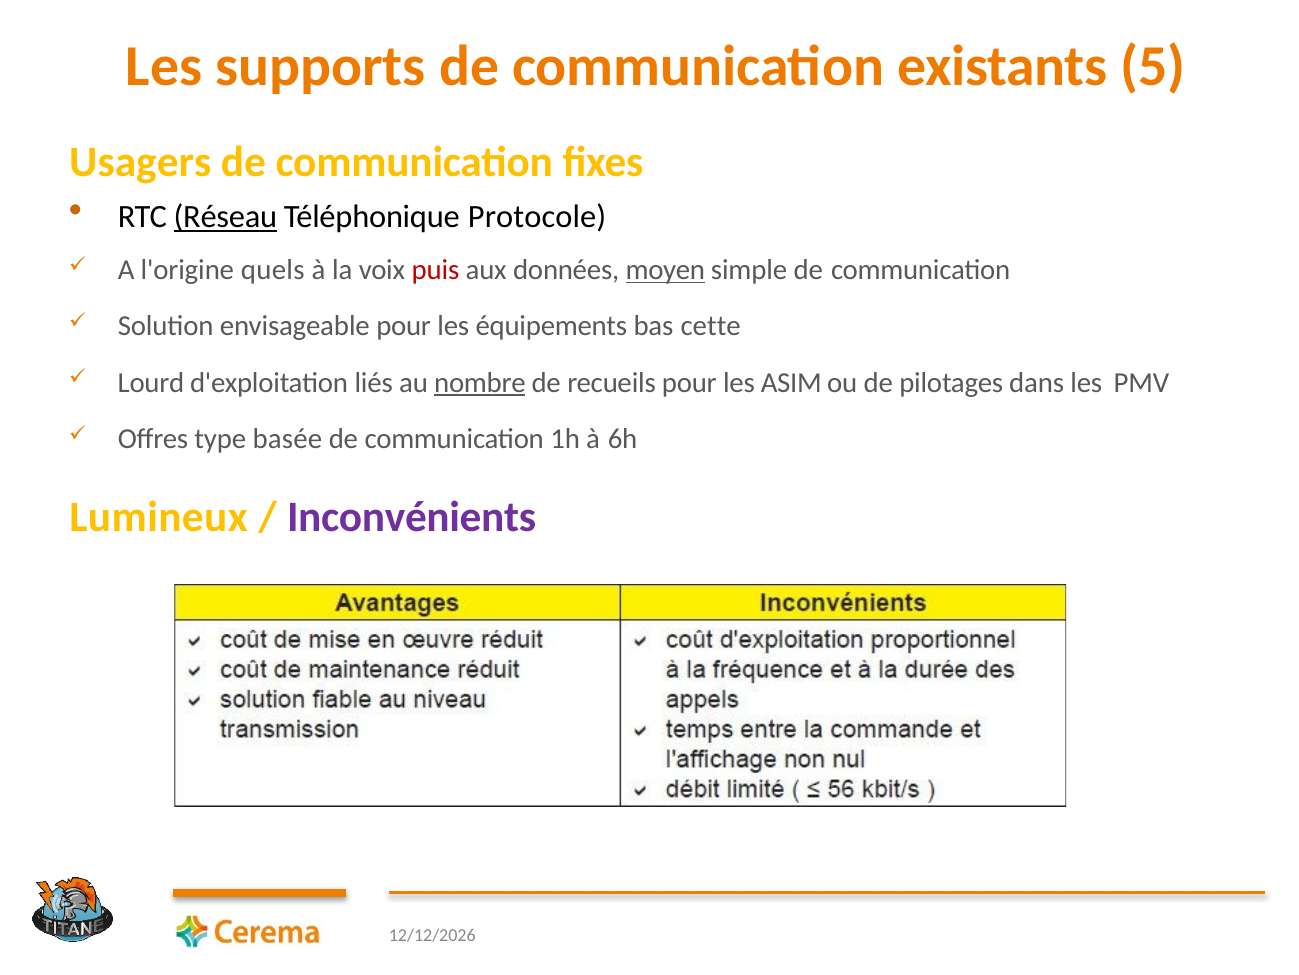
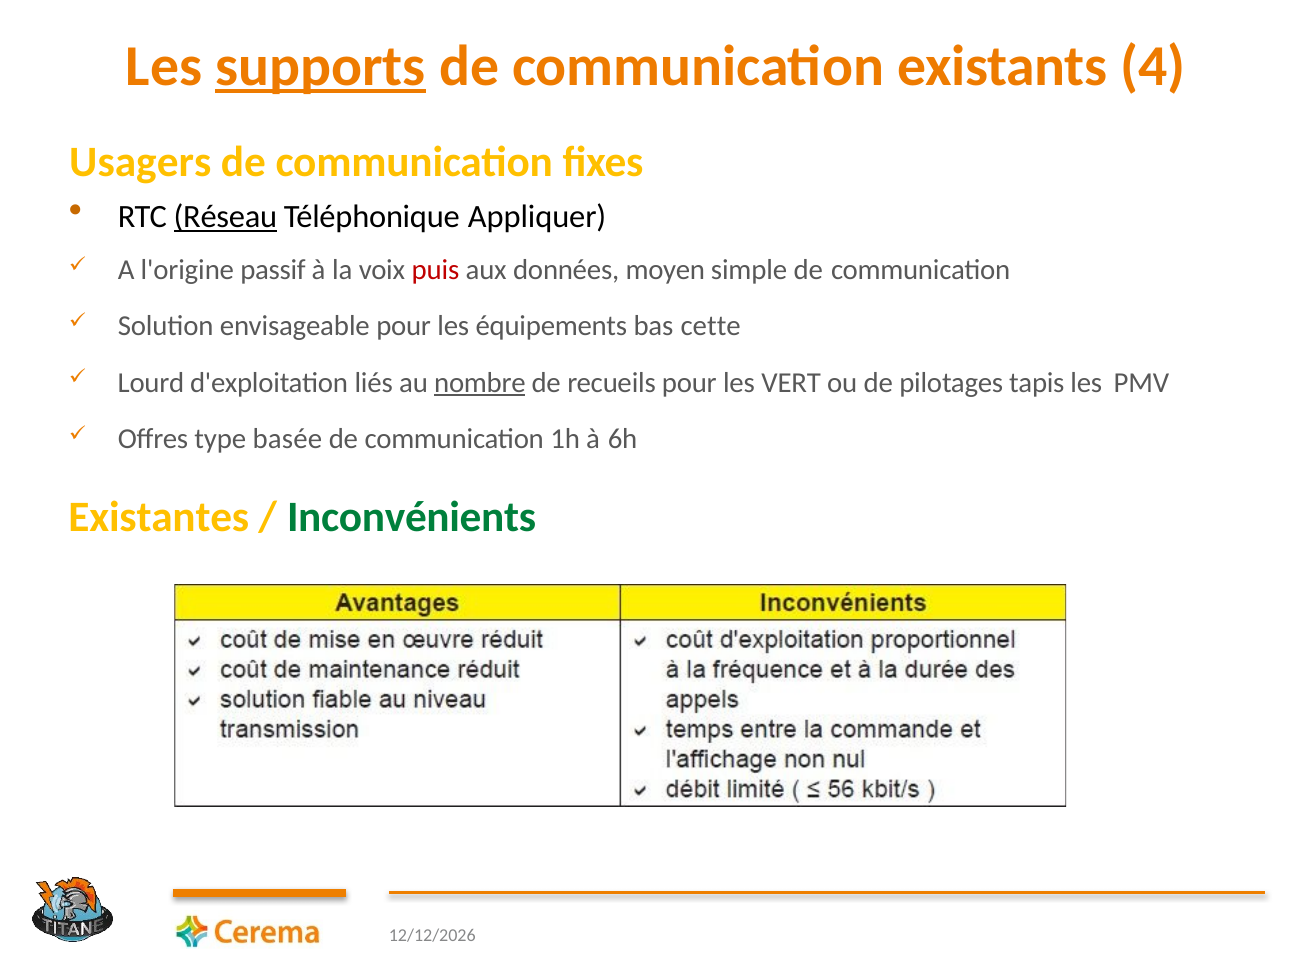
supports underline: none -> present
5: 5 -> 4
Protocole: Protocole -> Appliquer
quels: quels -> passif
moyen underline: present -> none
ASIM: ASIM -> VERT
dans: dans -> tapis
Lumineux: Lumineux -> Existantes
Inconvénients colour: purple -> green
